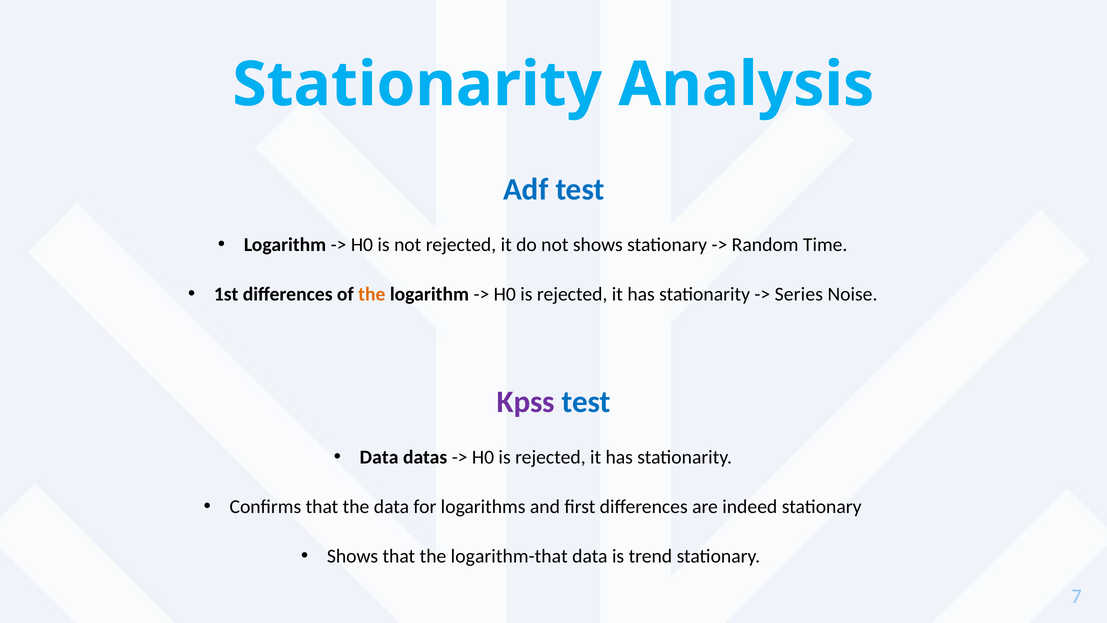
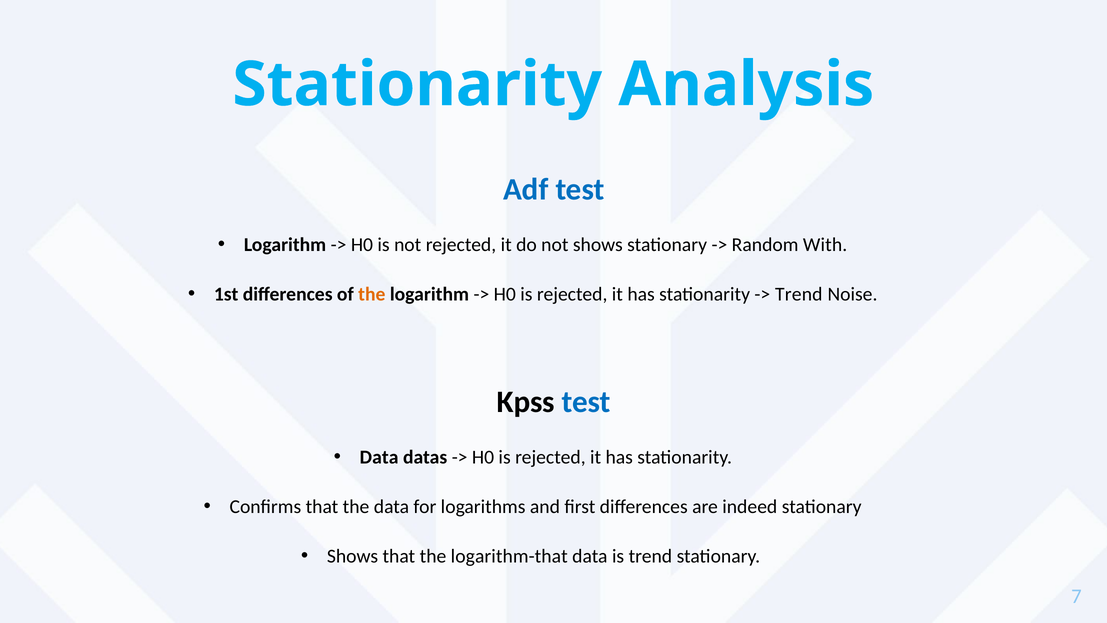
Time: Time -> With
Series at (799, 294): Series -> Trend
Kpss colour: purple -> black
